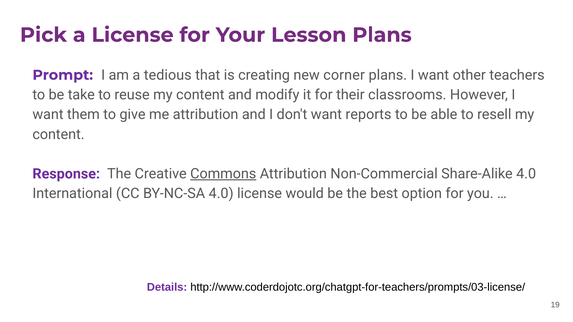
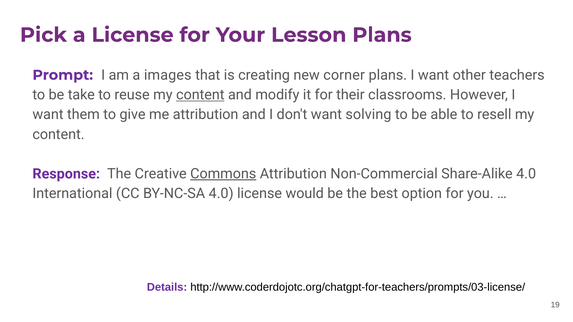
tedious: tedious -> images
content at (200, 95) underline: none -> present
reports: reports -> solving
